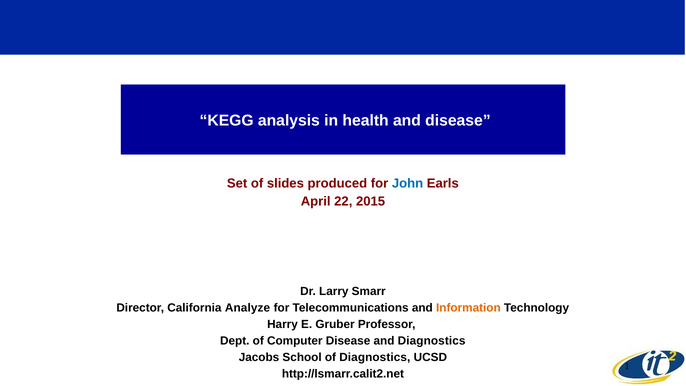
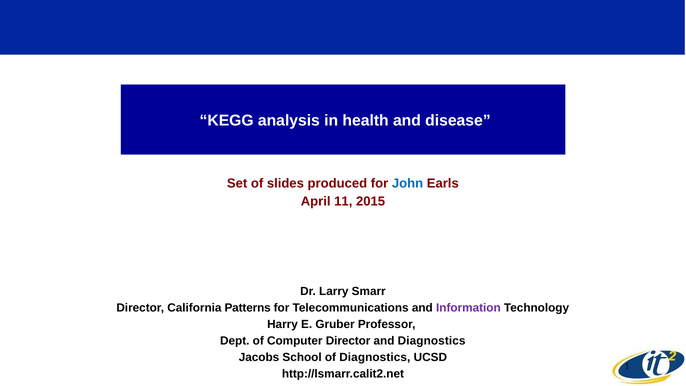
22: 22 -> 11
Analyze: Analyze -> Patterns
Information colour: orange -> purple
Computer Disease: Disease -> Director
